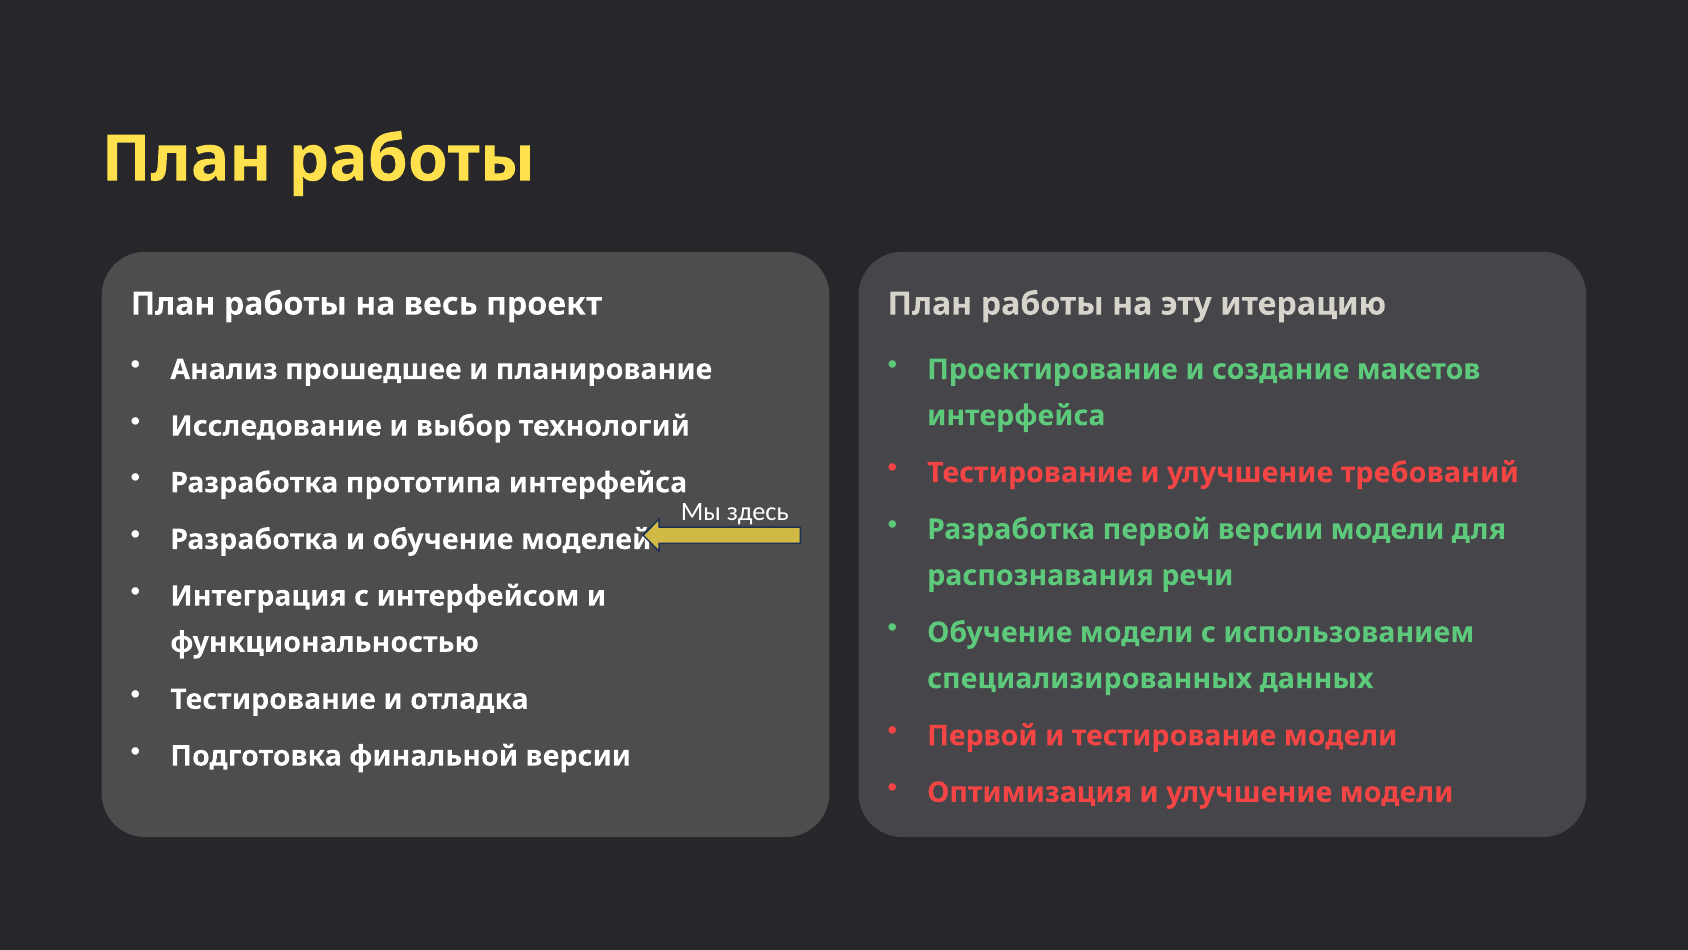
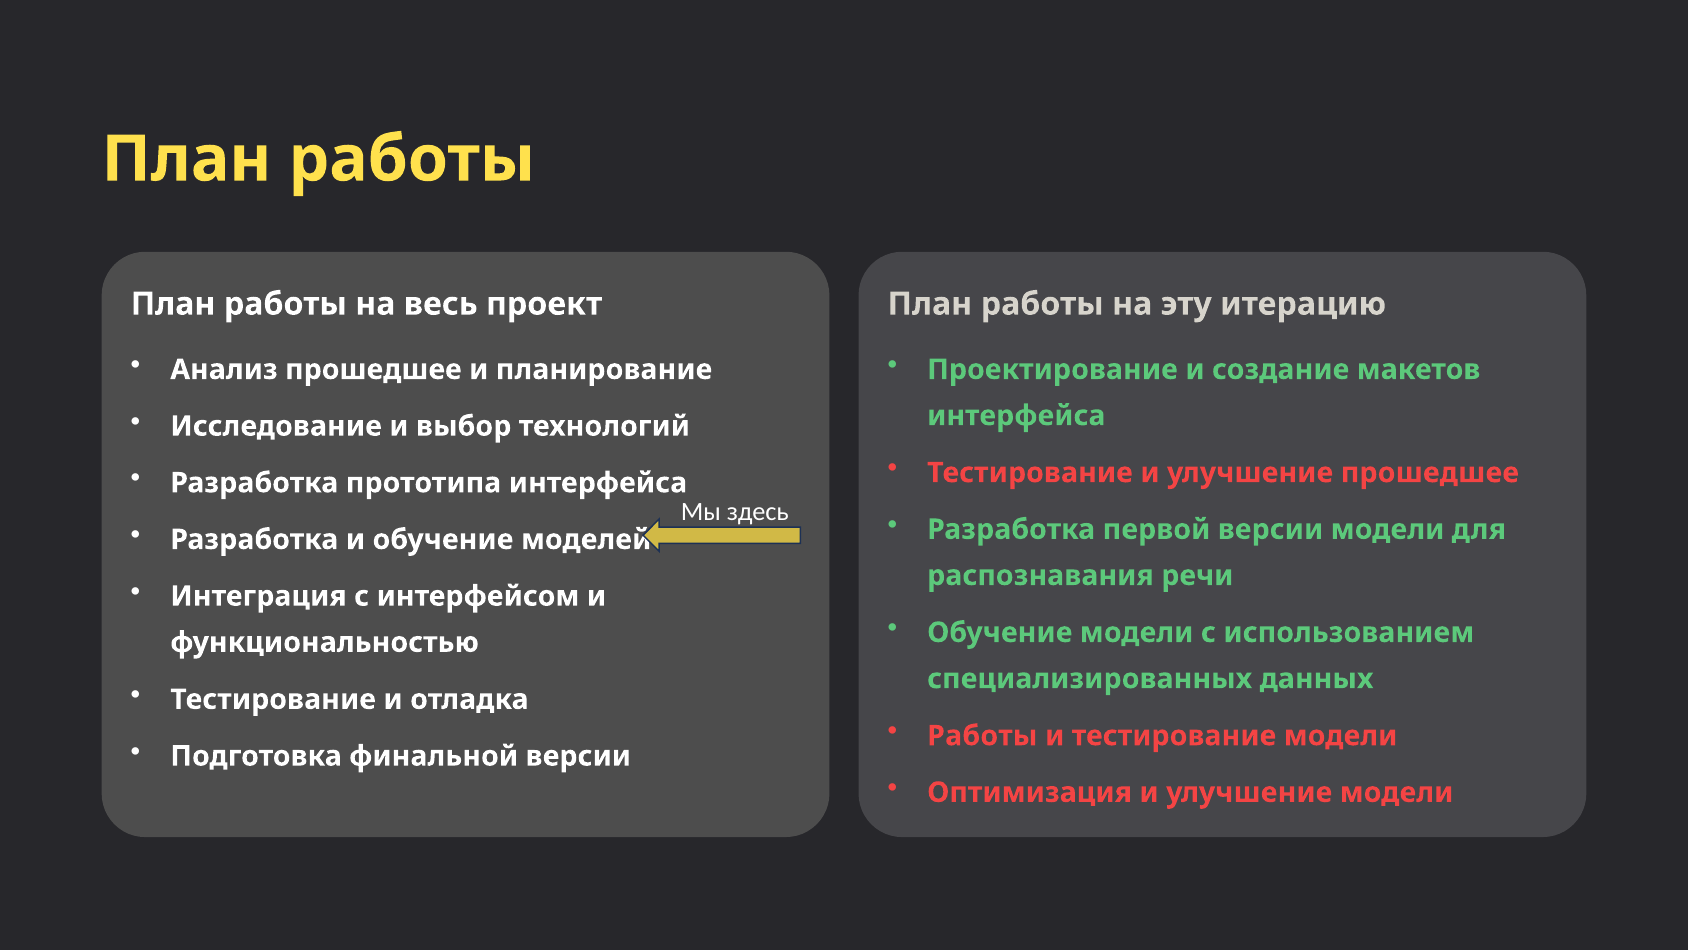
улучшение требований: требований -> прошедшее
Первой at (982, 735): Первой -> Работы
